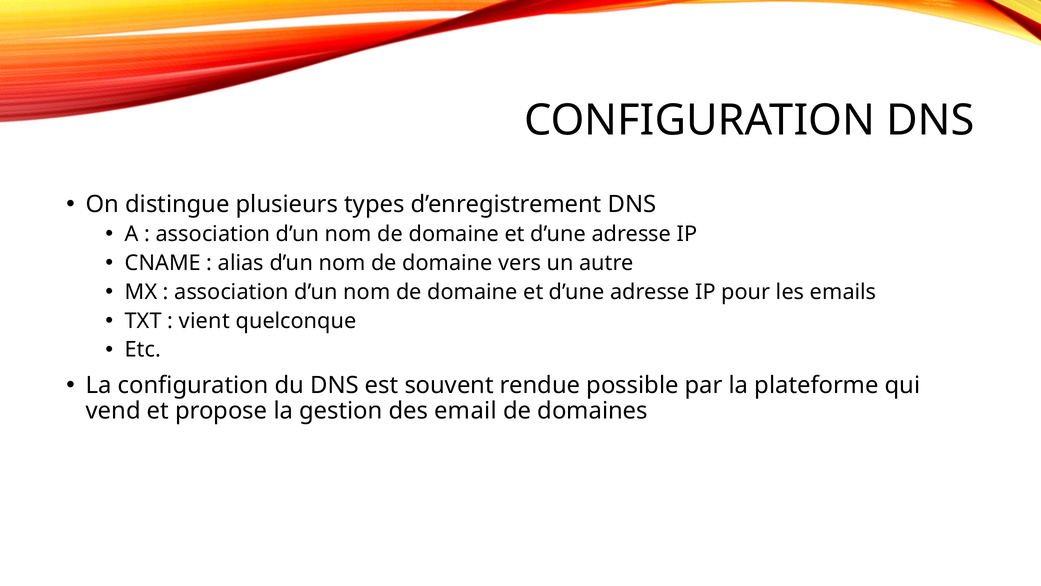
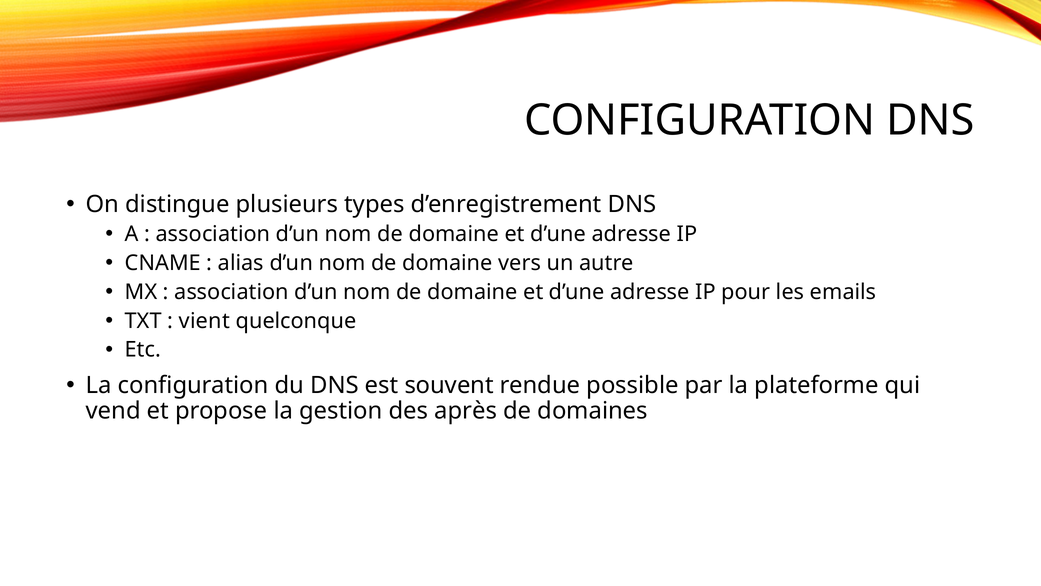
email: email -> après
